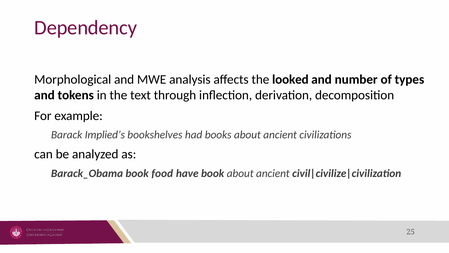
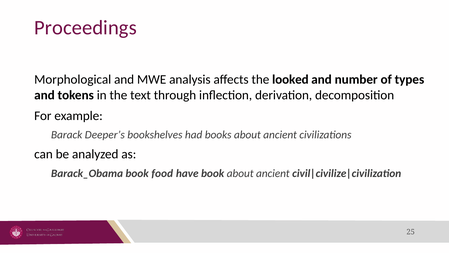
Dependency: Dependency -> Proceedings
Implied’s: Implied’s -> Deeper’s
